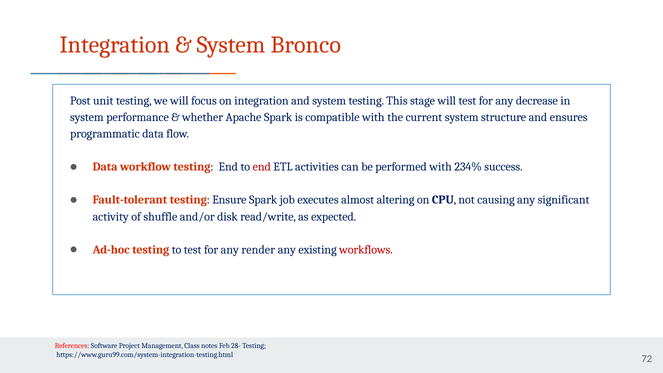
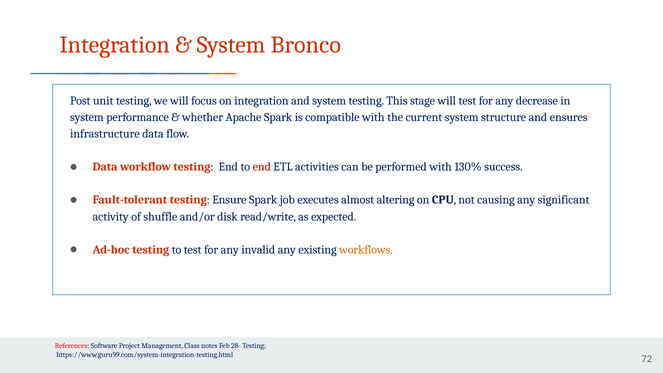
programmatic: programmatic -> infrastructure
234%: 234% -> 130%
render: render -> invalid
workflows colour: red -> orange
